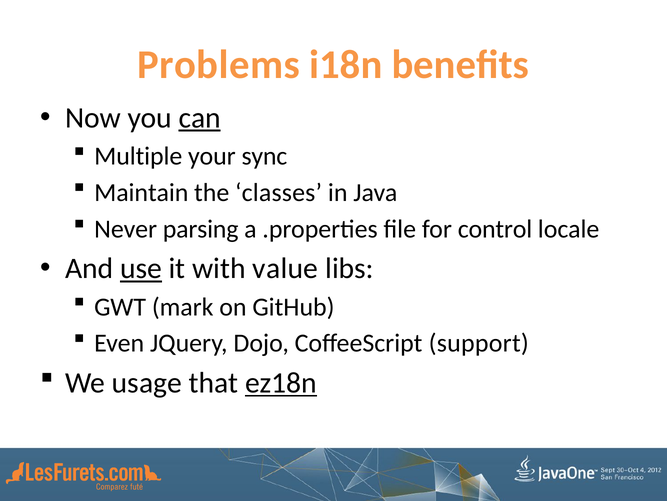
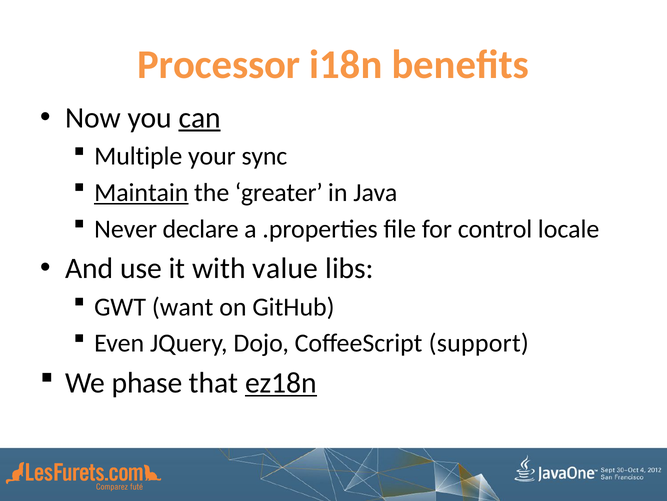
Problems: Problems -> Processor
Maintain underline: none -> present
classes: classes -> greater
parsing: parsing -> declare
use underline: present -> none
mark: mark -> want
usage: usage -> phase
